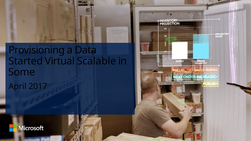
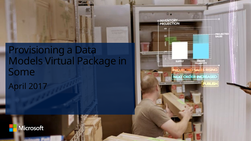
Started: Started -> Models
Scalable: Scalable -> Package
